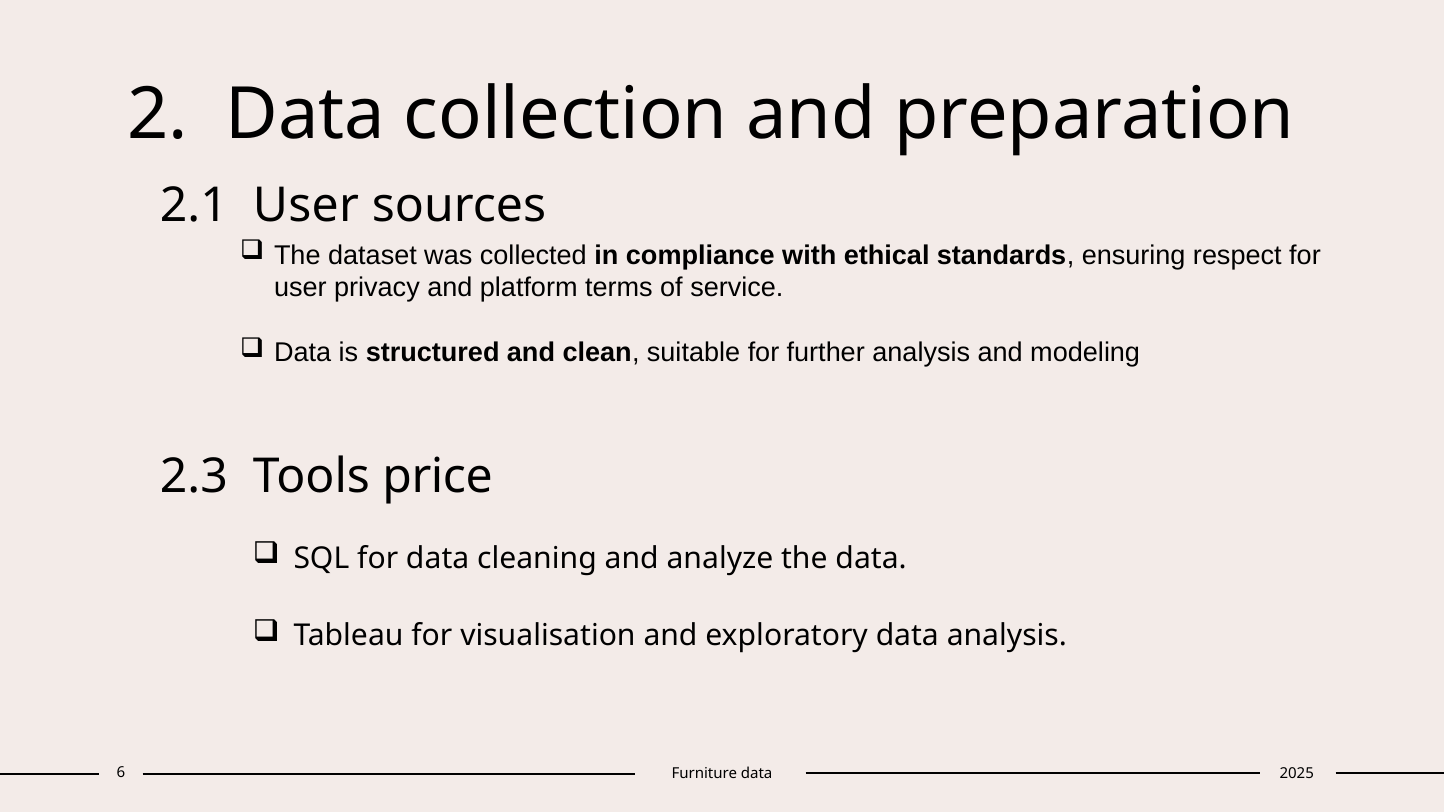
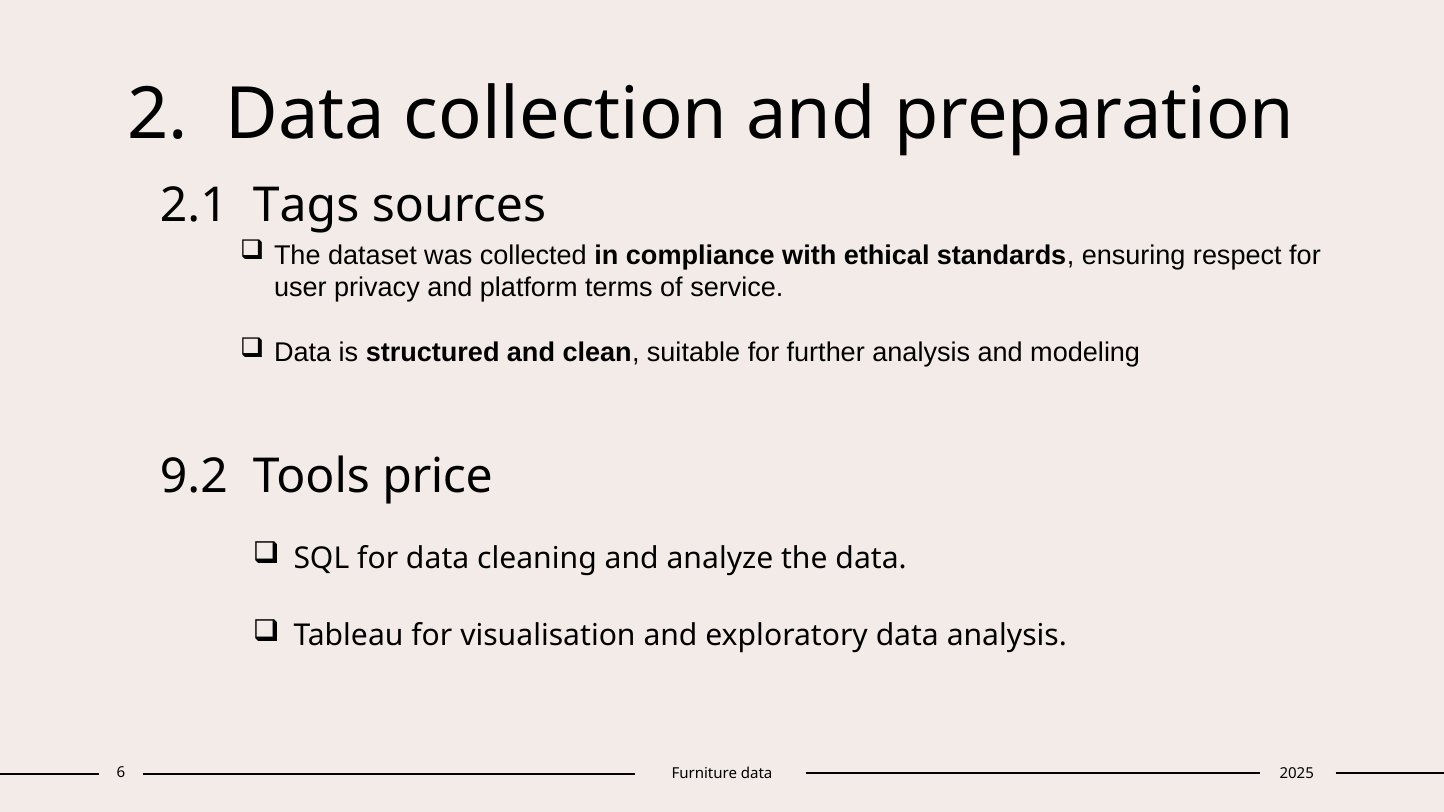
2.1 User: User -> Tags
2.3: 2.3 -> 9.2
